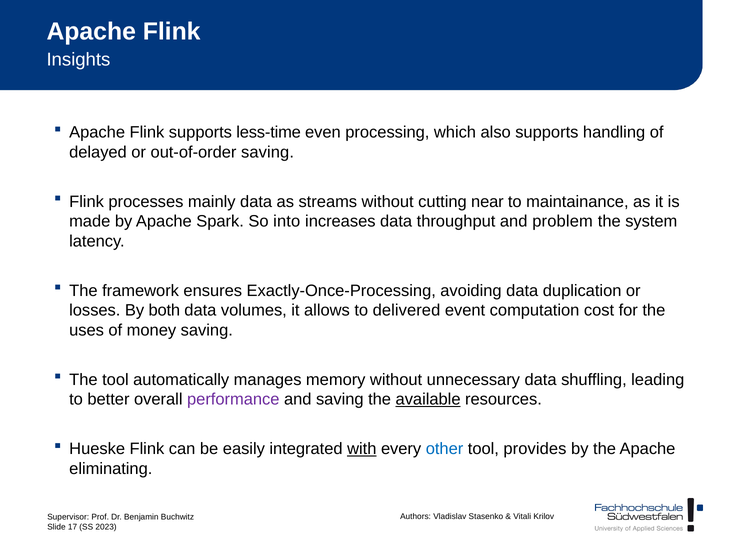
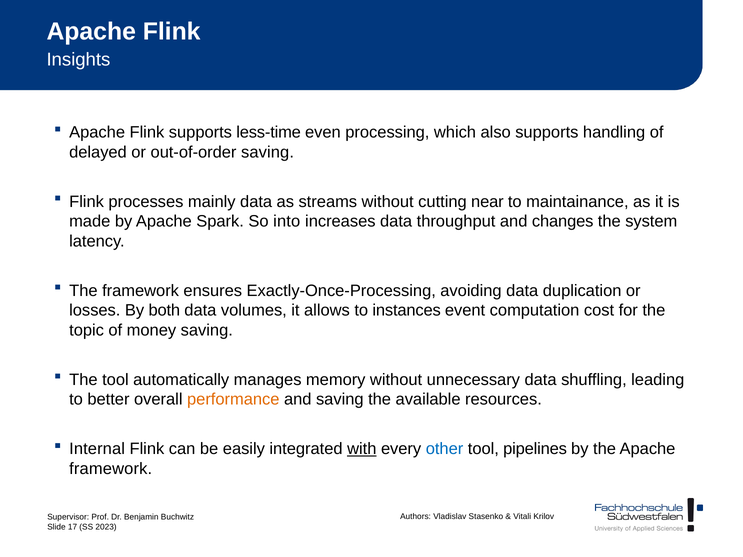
problem: problem -> changes
delivered: delivered -> instances
uses: uses -> topic
performance colour: purple -> orange
available underline: present -> none
Hueske: Hueske -> Internal
provides: provides -> pipelines
eliminating at (111, 469): eliminating -> framework
